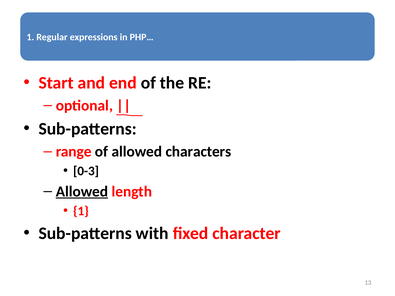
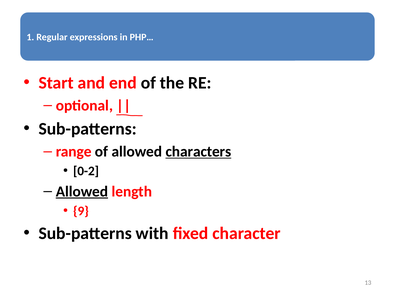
characters underline: none -> present
0-3: 0-3 -> 0-2
1 at (81, 211): 1 -> 9
